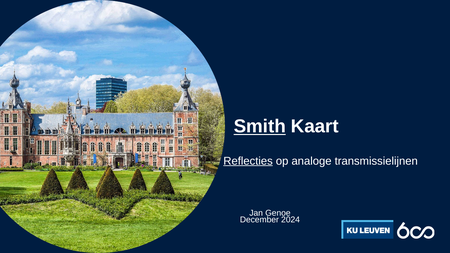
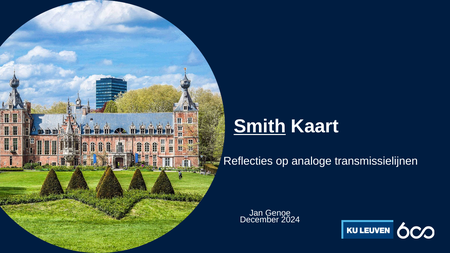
Reflecties underline: present -> none
